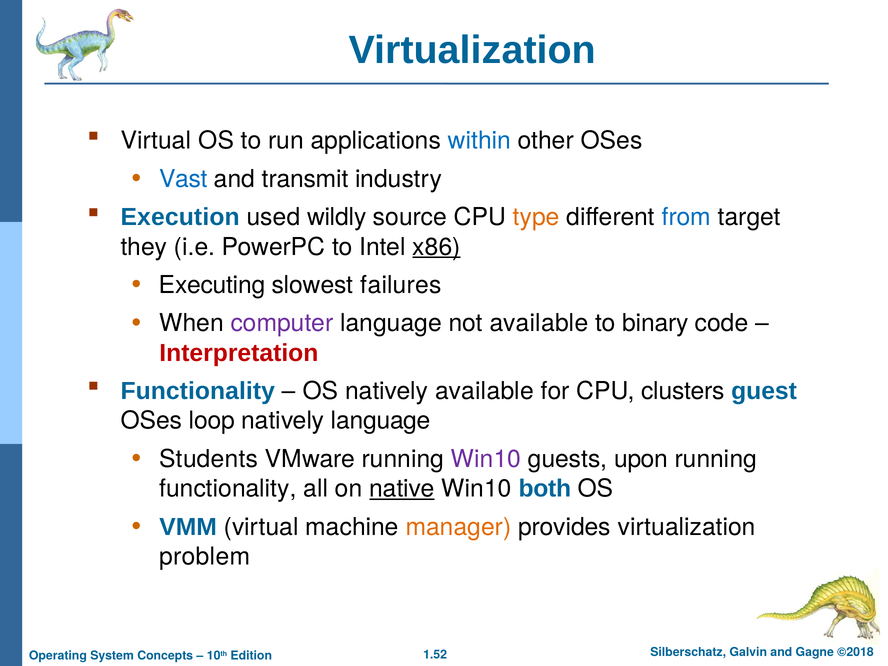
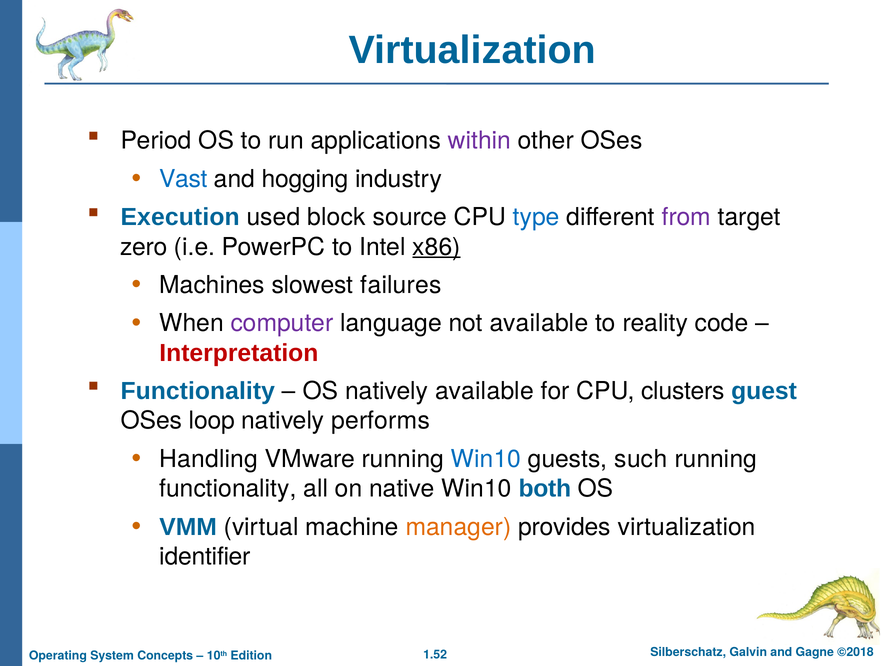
Virtual at (156, 141): Virtual -> Period
within colour: blue -> purple
transmit: transmit -> hogging
wildly: wildly -> block
type colour: orange -> blue
from colour: blue -> purple
they: they -> zero
Executing: Executing -> Machines
binary: binary -> reality
natively language: language -> performs
Students: Students -> Handling
Win10 at (486, 459) colour: purple -> blue
upon: upon -> such
native underline: present -> none
problem: problem -> identifier
